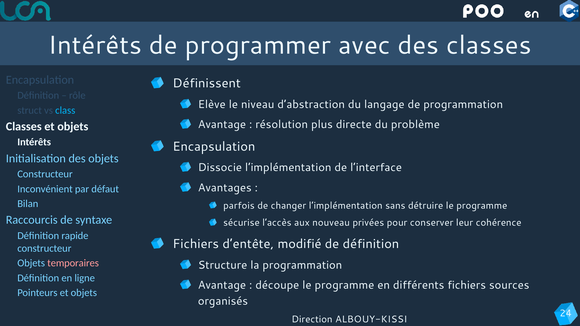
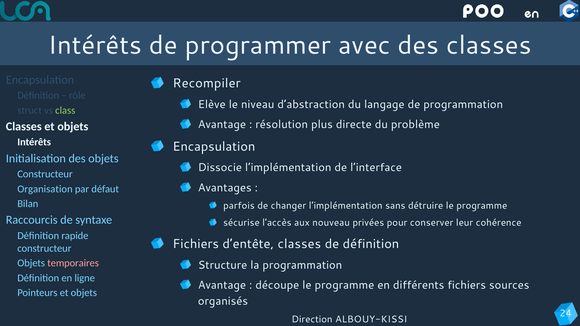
Définissent: Définissent -> Recompiler
class colour: light blue -> light green
Inconvénient: Inconvénient -> Organisation
d’entête modifié: modifié -> classes
